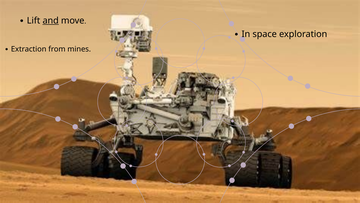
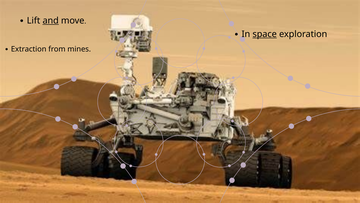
space underline: none -> present
